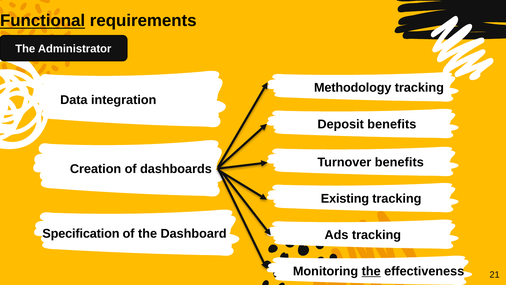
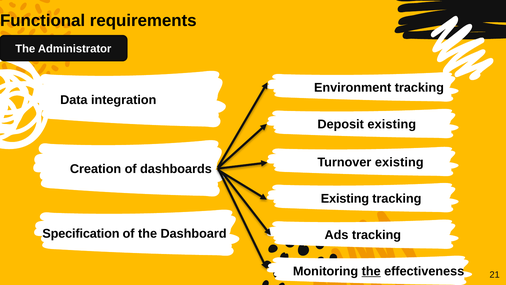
Functional underline: present -> none
Methodology: Methodology -> Environment
Deposit benefits: benefits -> existing
Turnover benefits: benefits -> existing
